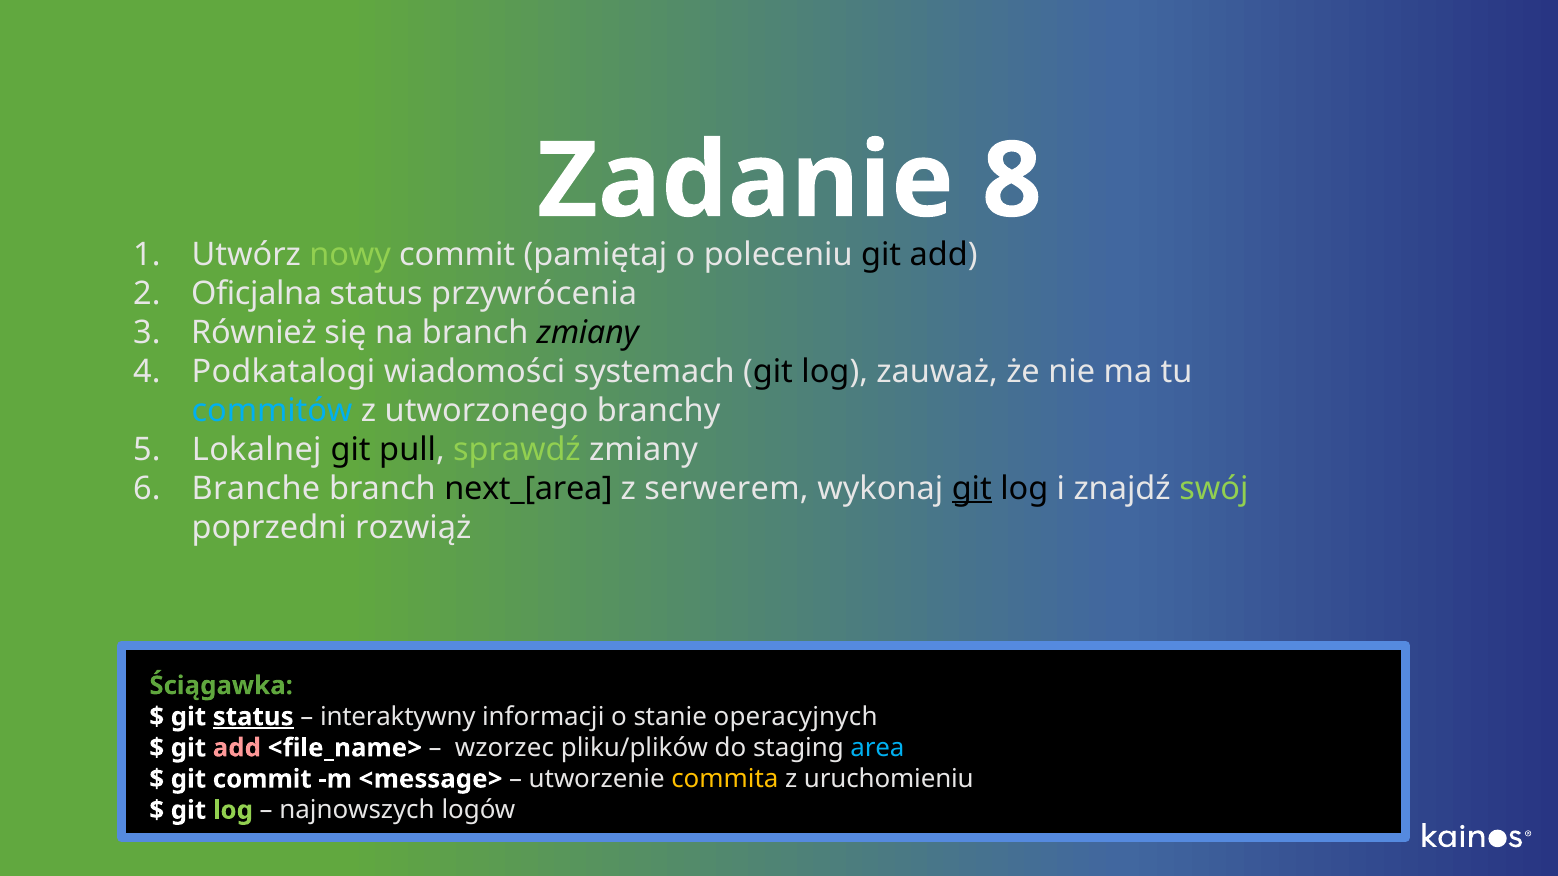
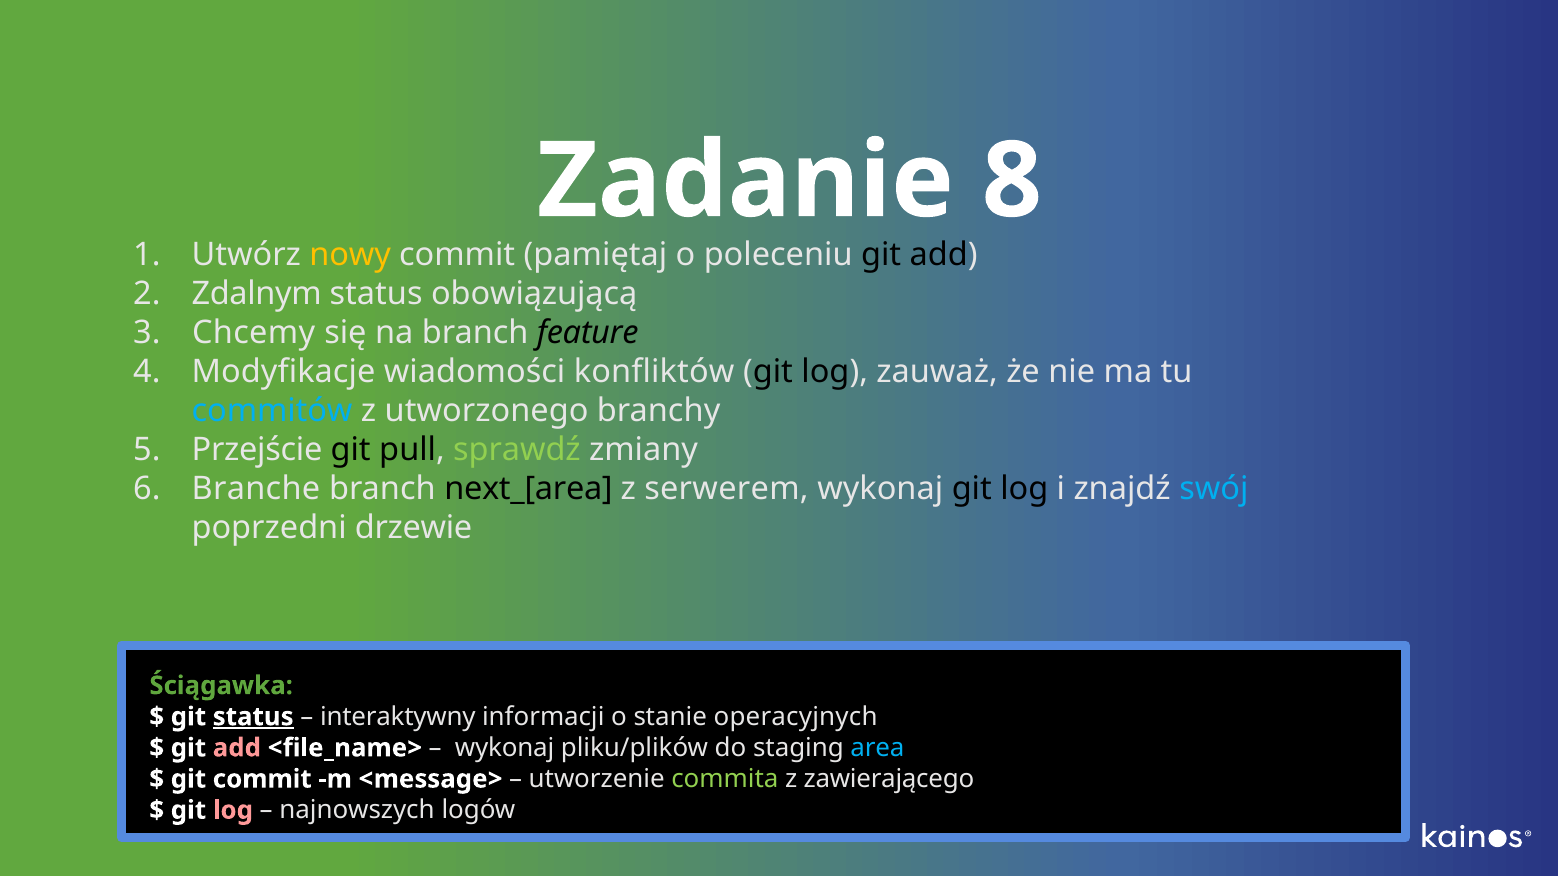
nowy colour: light green -> yellow
Oficjalna: Oficjalna -> Zdalnym
przywrócenia: przywrócenia -> obowiązującą
Również: Również -> Chcemy
branch zmiany: zmiany -> feature
Podkatalogi: Podkatalogi -> Modyfikacje
systemach: systemach -> konfliktów
Lokalnej: Lokalnej -> Przejście
git at (972, 489) underline: present -> none
swój colour: light green -> light blue
rozwiąż: rozwiąż -> drzewie
wzorzec at (504, 748): wzorzec -> wykonaj
commita colour: yellow -> light green
uruchomieniu: uruchomieniu -> zawierającego
log at (233, 810) colour: light green -> pink
